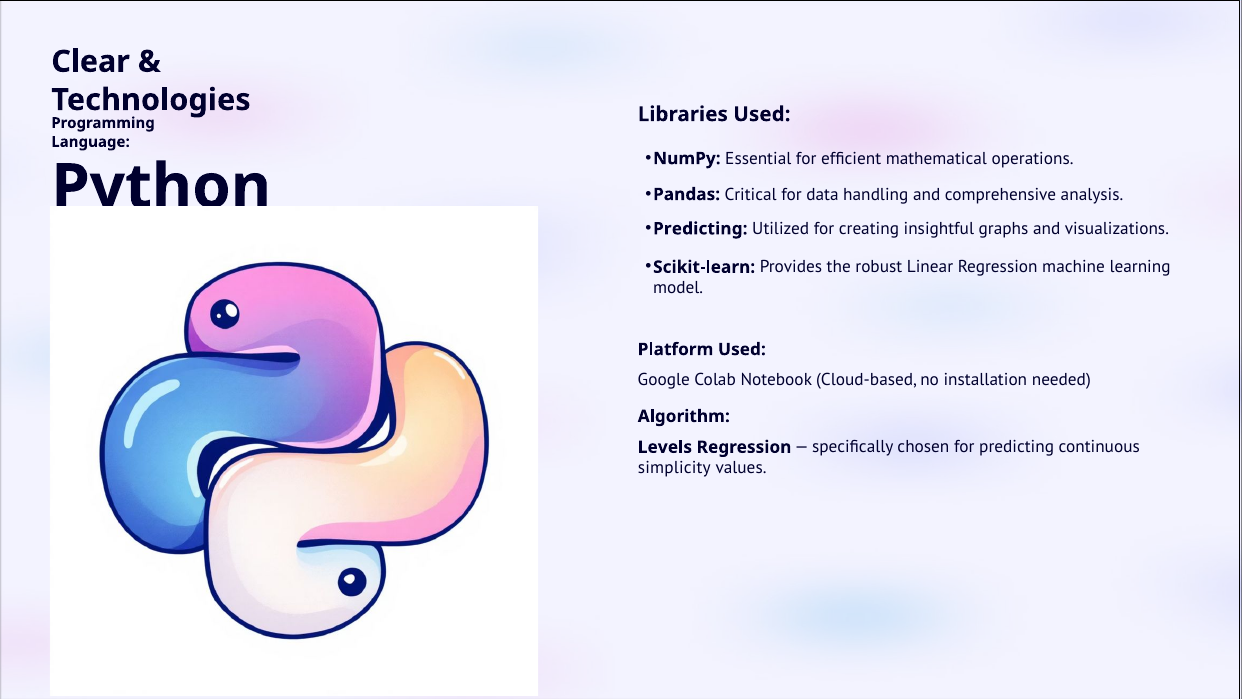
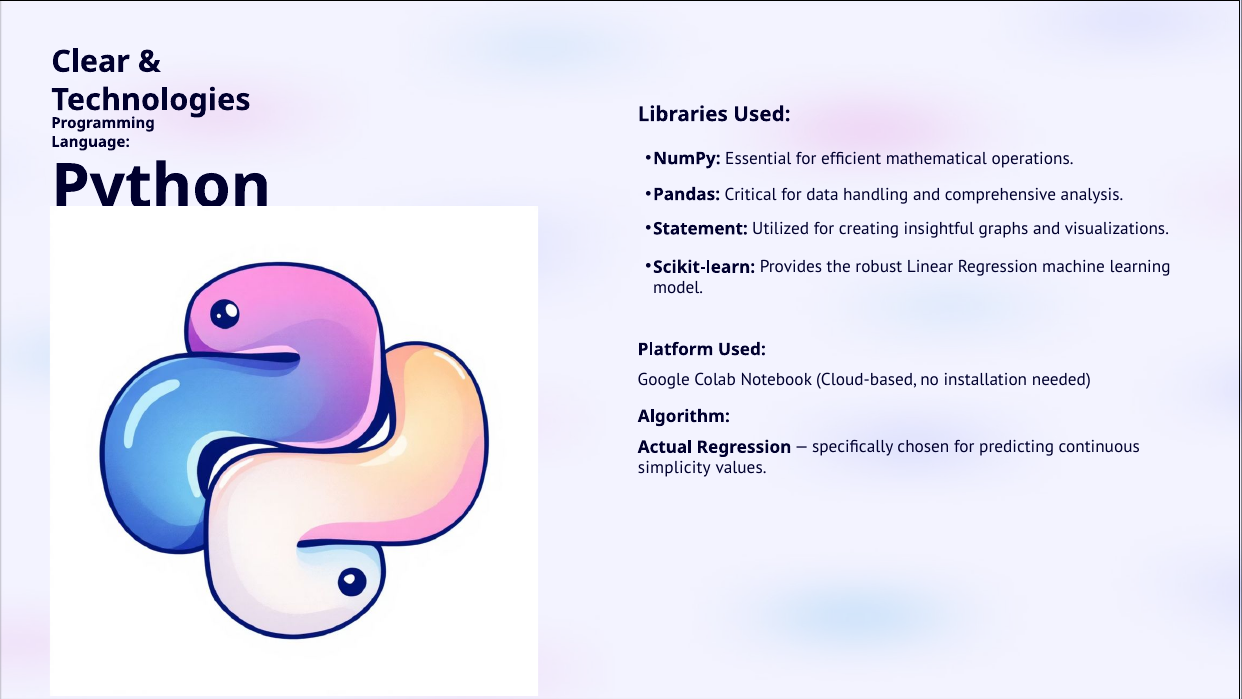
Predicting at (700, 229): Predicting -> Statement
Levels: Levels -> Actual
